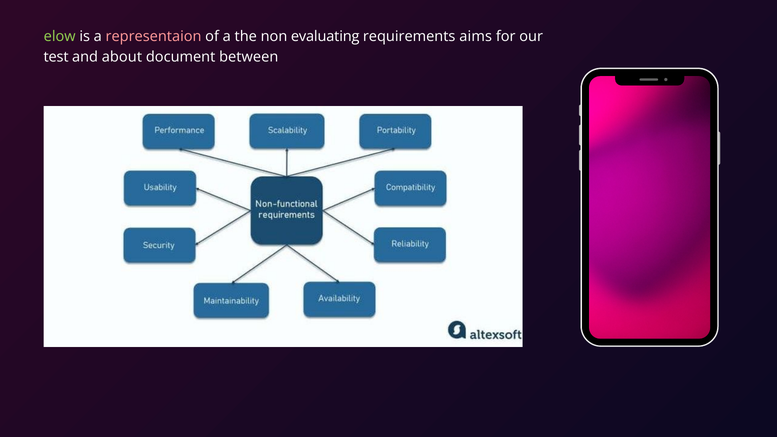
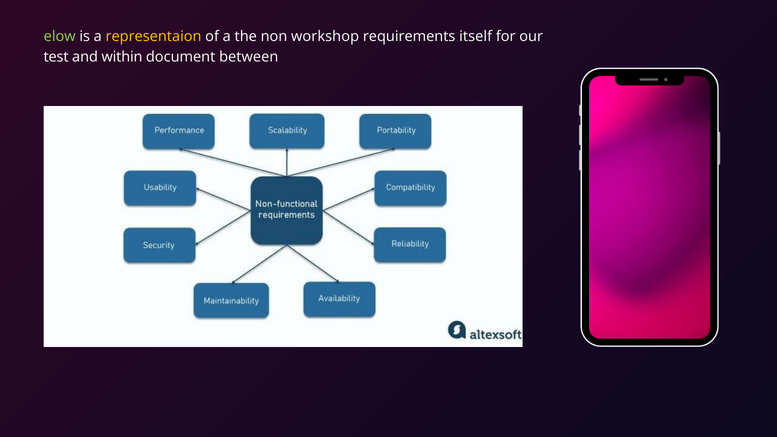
representaion colour: pink -> yellow
evaluating: evaluating -> workshop
aims: aims -> itself
about: about -> within
